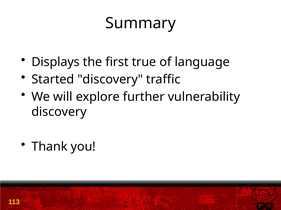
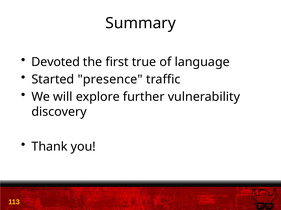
Displays: Displays -> Devoted
Started discovery: discovery -> presence
